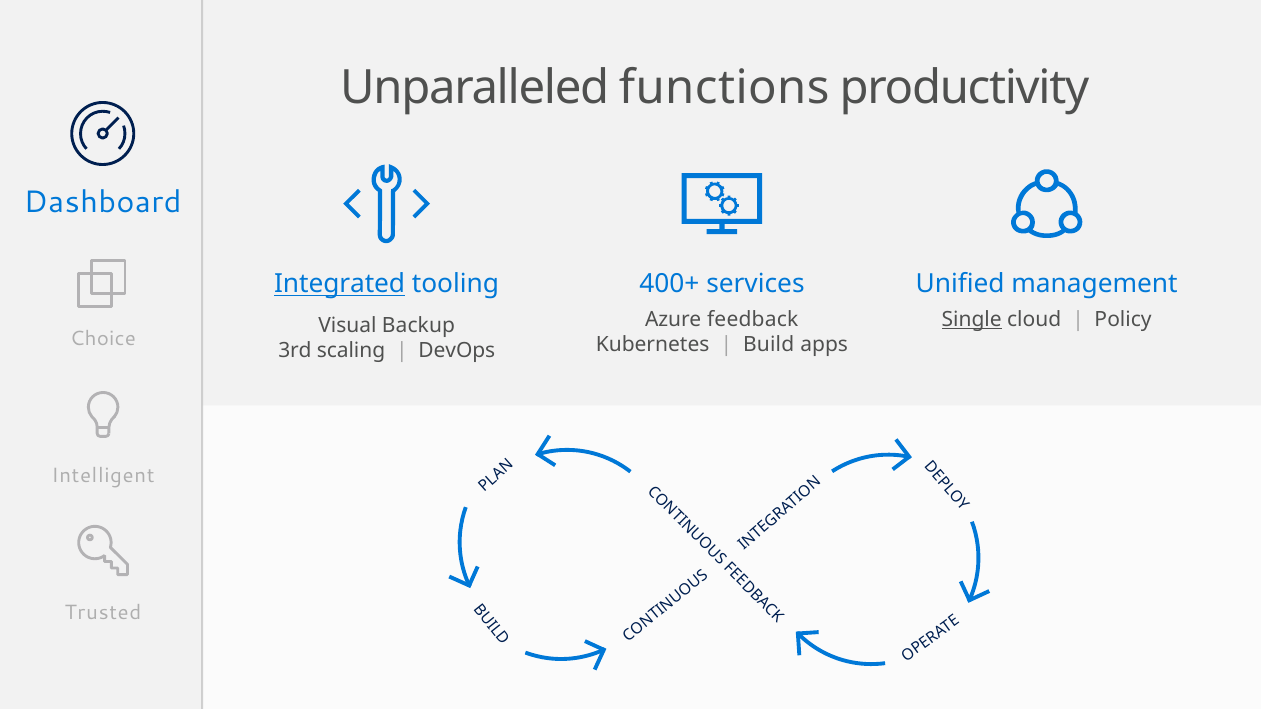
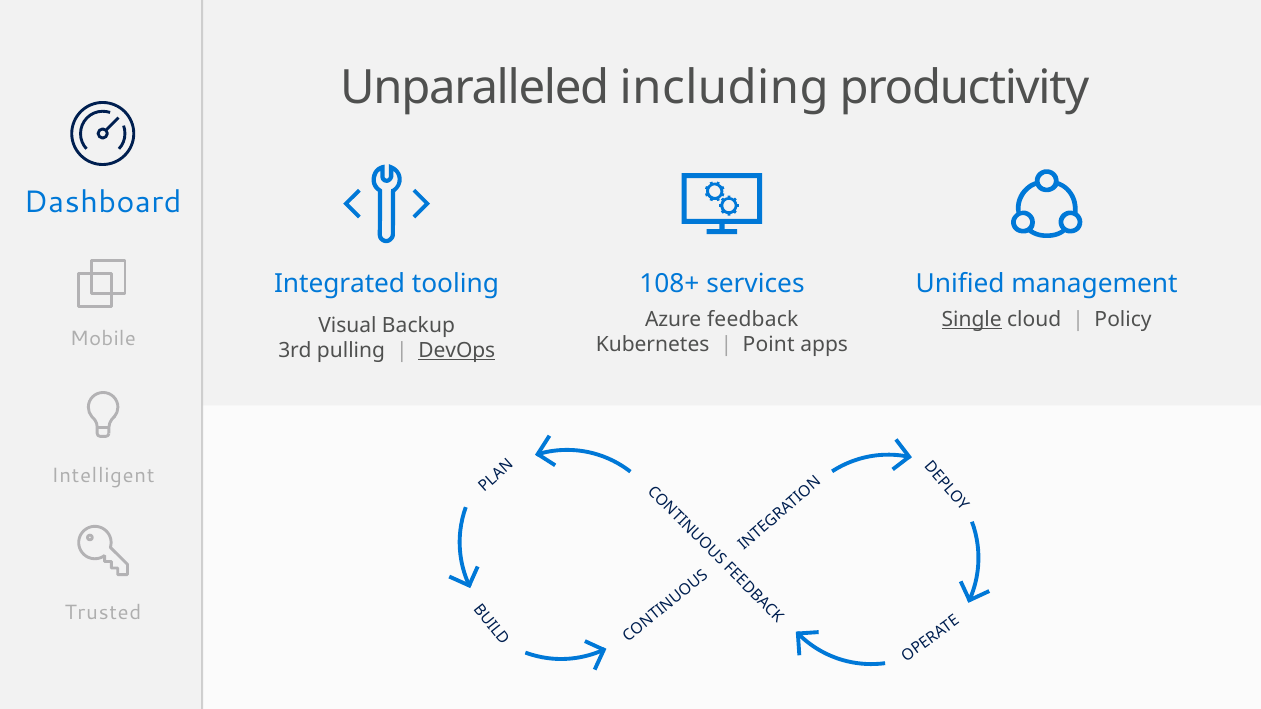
functions: functions -> including
400+: 400+ -> 108+
Integrated underline: present -> none
Choice: Choice -> Mobile
Build: Build -> Point
scaling: scaling -> pulling
DevOps underline: none -> present
